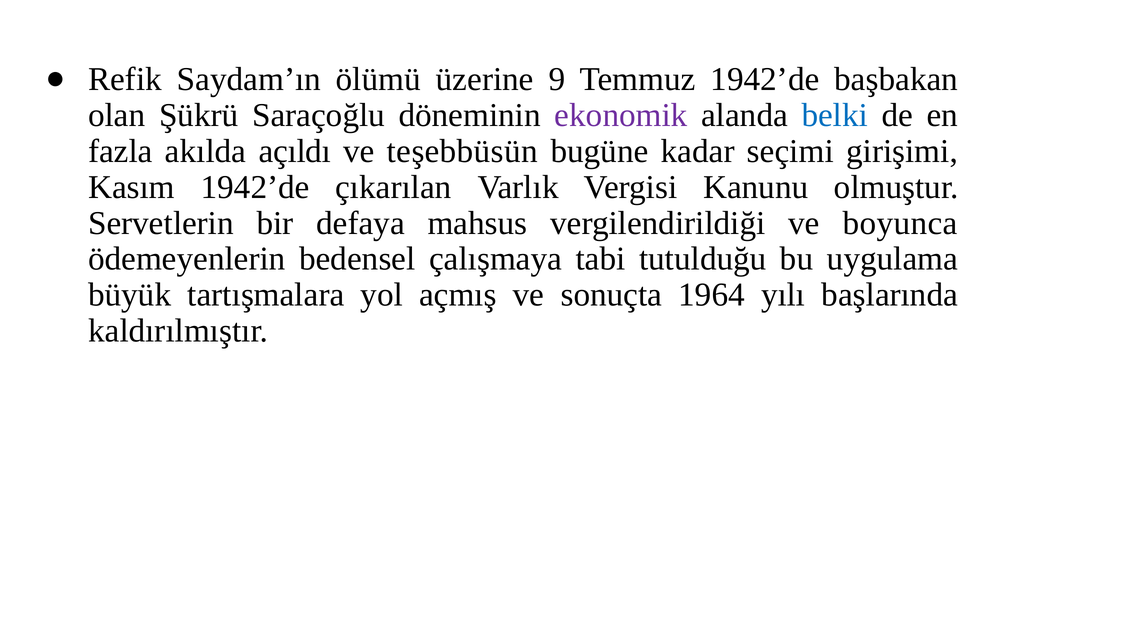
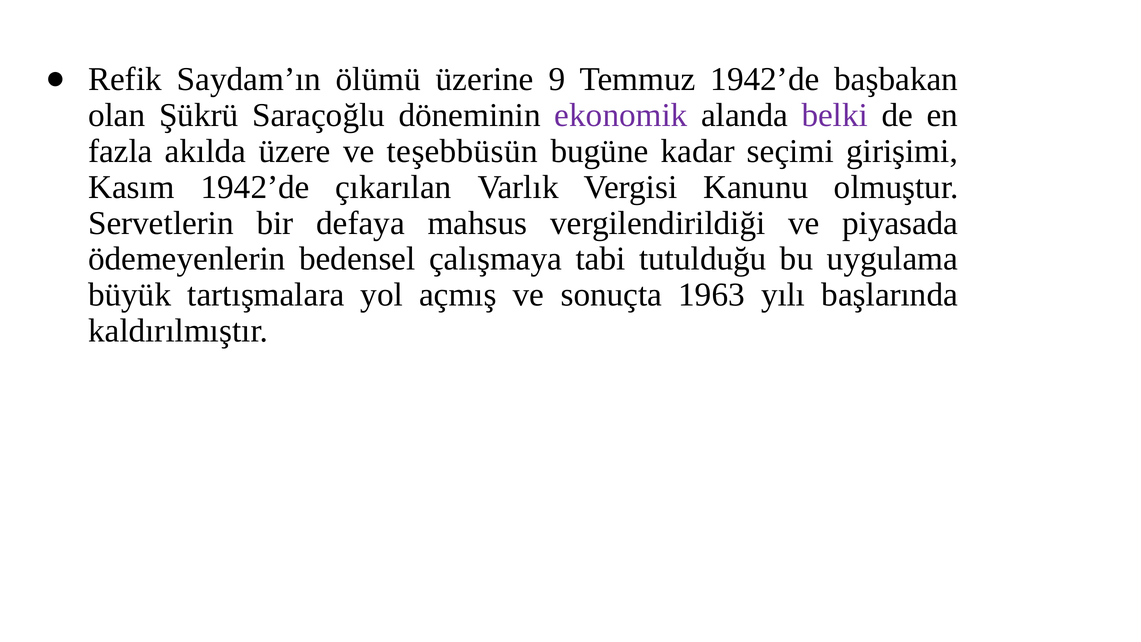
belki colour: blue -> purple
açıldı: açıldı -> üzere
boyunca: boyunca -> piyasada
1964: 1964 -> 1963
